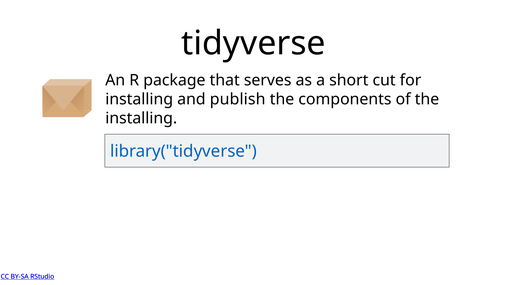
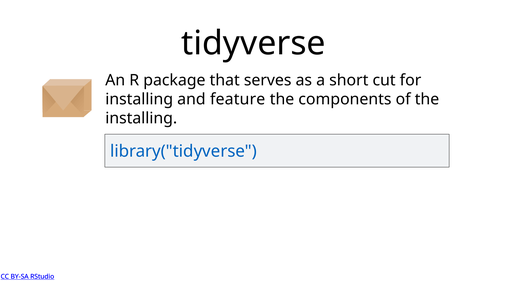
publish: publish -> feature
